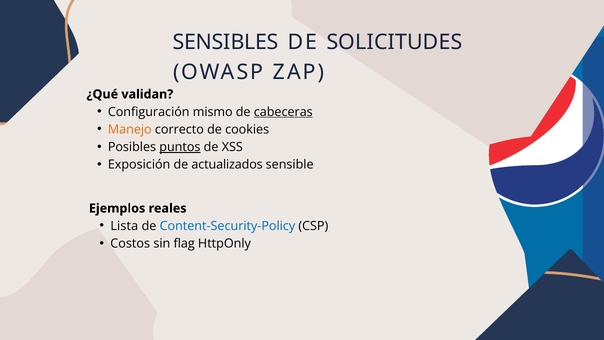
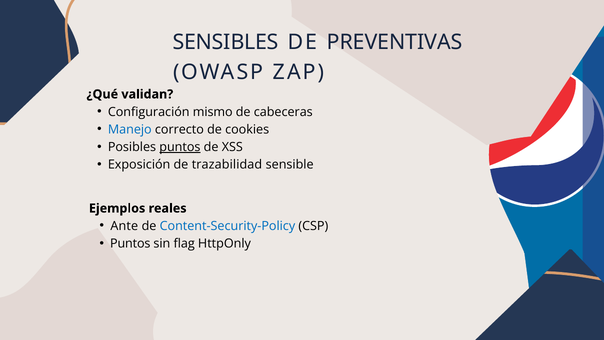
SOLICITUDES: SOLICITUDES -> PREVENTIVAS
cabeceras underline: present -> none
Manejo colour: orange -> blue
actualizados: actualizados -> trazabilidad
Lista: Lista -> Ante
Costos at (130, 243): Costos -> Puntos
